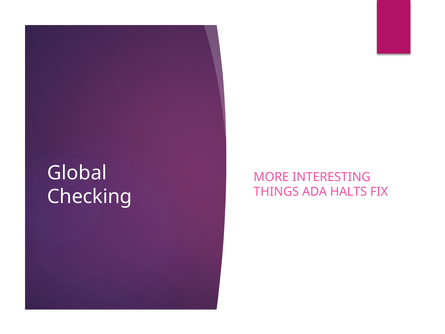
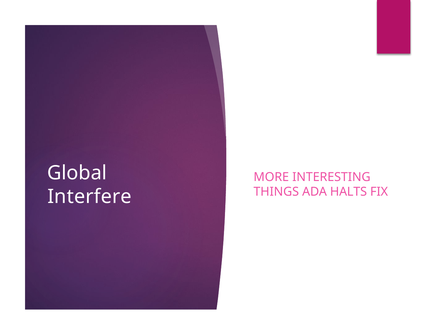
Checking: Checking -> Interfere
